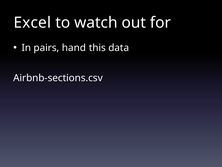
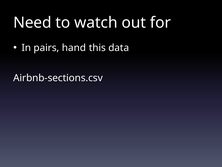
Excel: Excel -> Need
